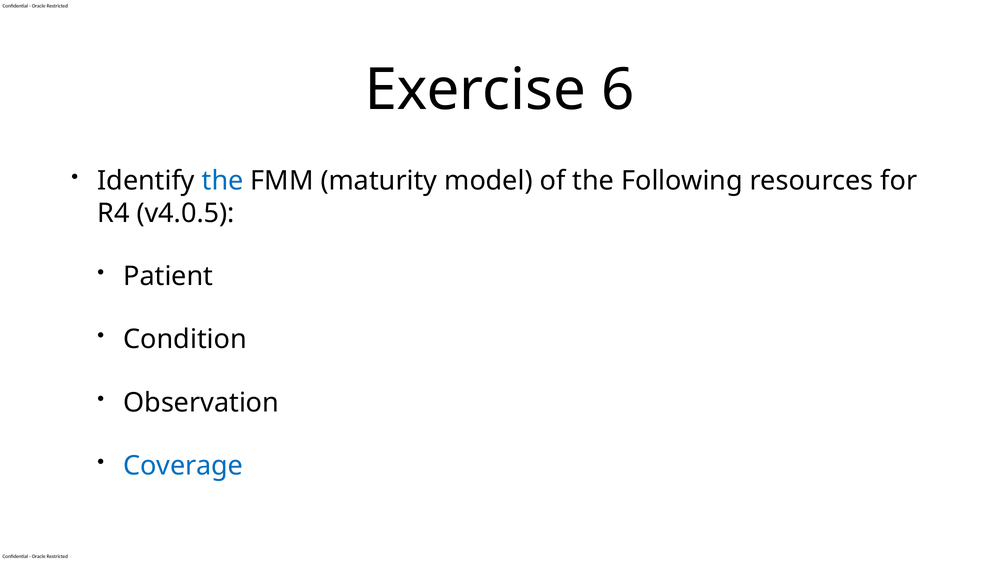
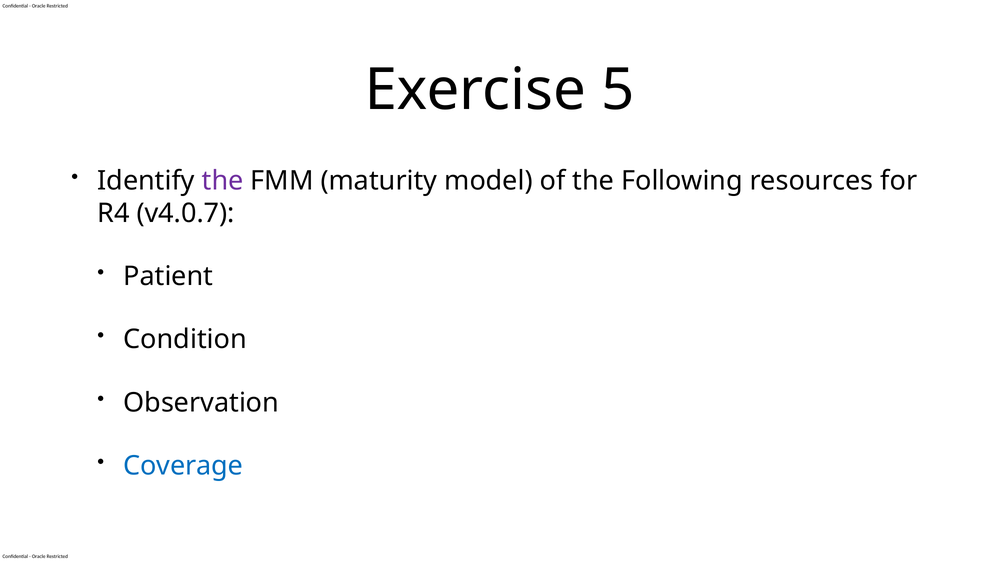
6: 6 -> 5
the at (223, 181) colour: blue -> purple
v4.0.5: v4.0.5 -> v4.0.7
